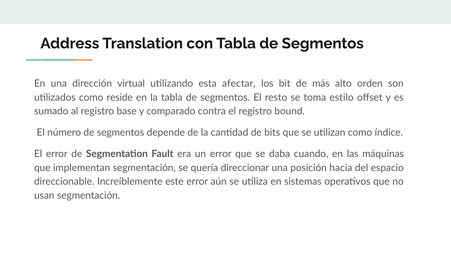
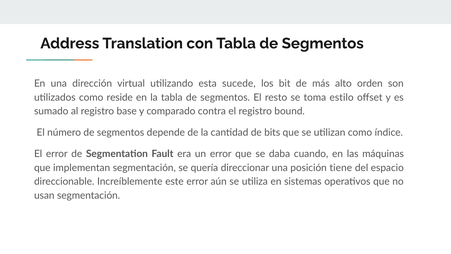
afectar: afectar -> sucede
hacia: hacia -> tiene
